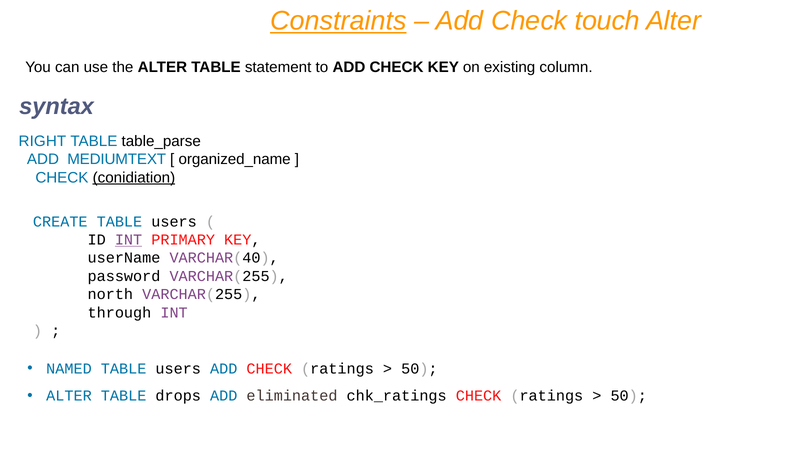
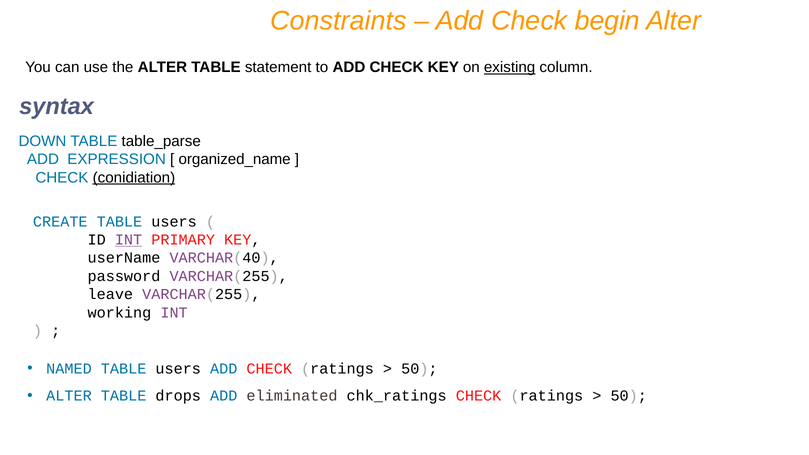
Constraints underline: present -> none
touch: touch -> begin
existing underline: none -> present
RIGHT: RIGHT -> DOWN
MEDIUMTEXT: MEDIUMTEXT -> EXPRESSION
north: north -> leave
through: through -> working
